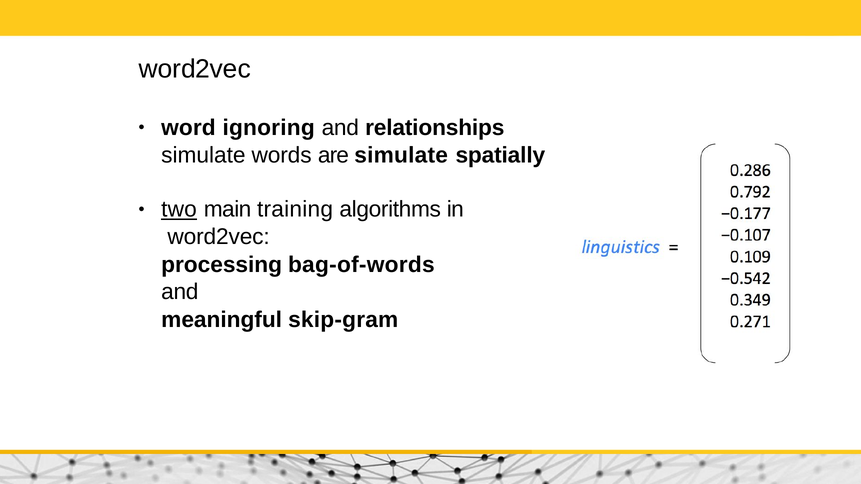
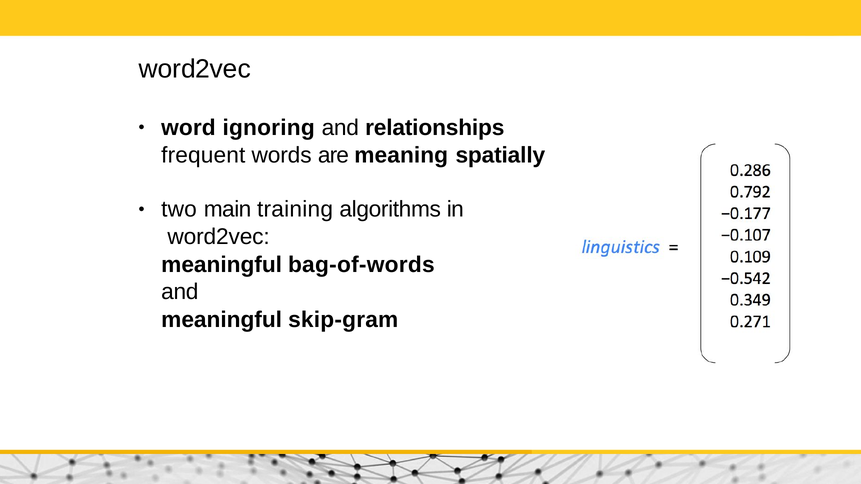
simulate at (203, 155): simulate -> frequent
are simulate: simulate -> meaning
two underline: present -> none
processing at (222, 265): processing -> meaningful
